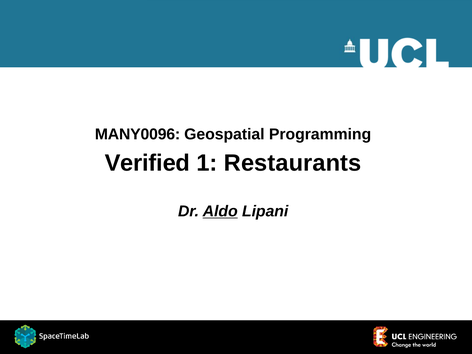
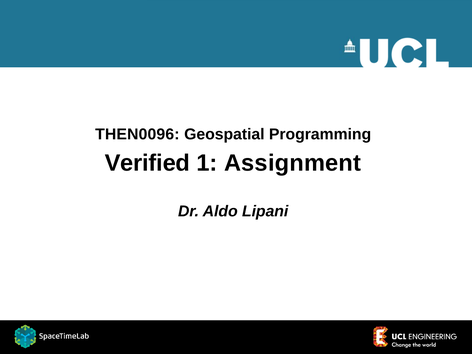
MANY0096: MANY0096 -> THEN0096
Restaurants: Restaurants -> Assignment
Aldo underline: present -> none
